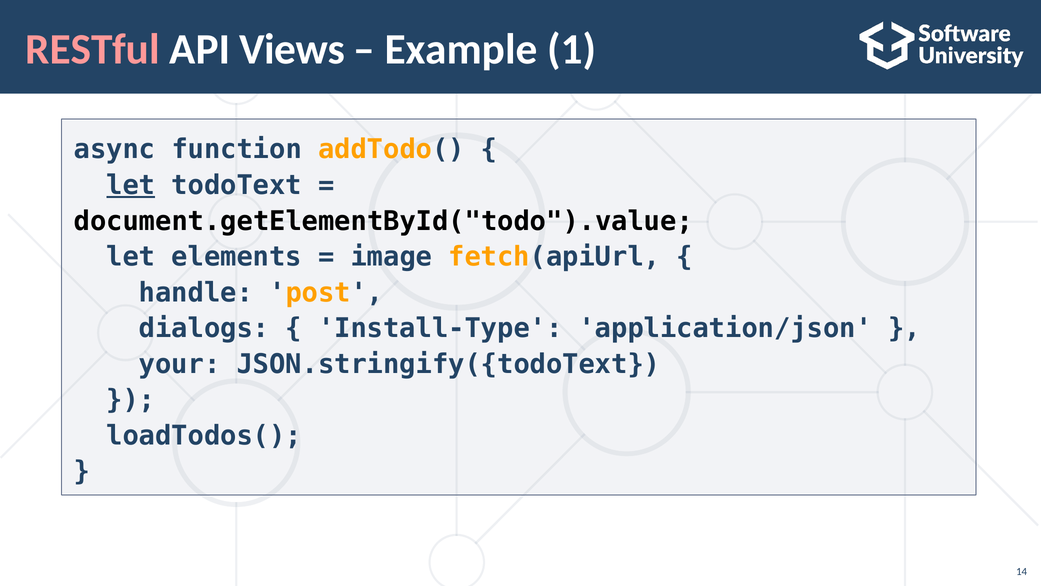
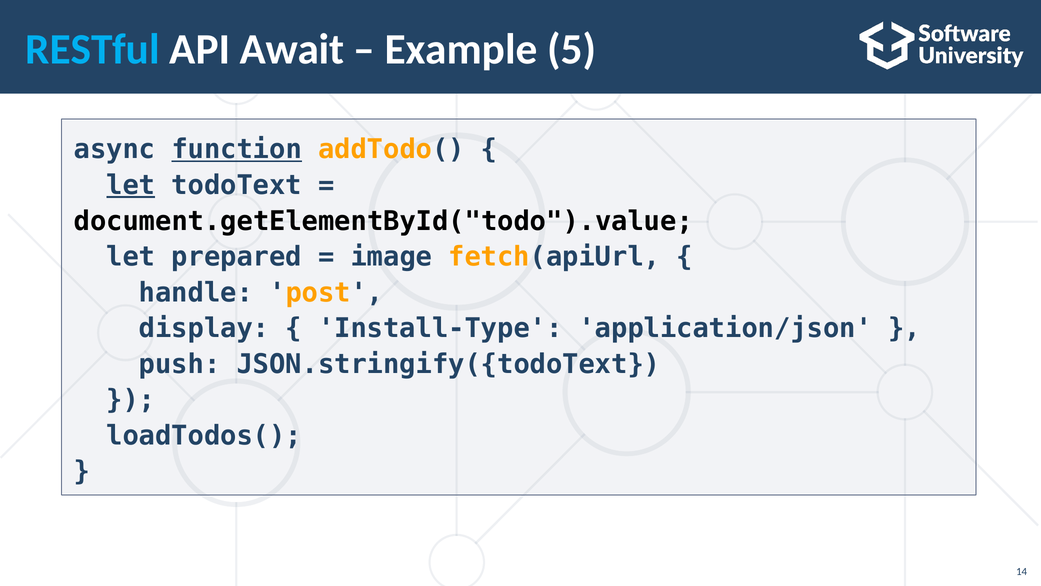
RESTful colour: pink -> light blue
Views: Views -> Await
1: 1 -> 5
function underline: none -> present
elements: elements -> prepared
dialogs: dialogs -> display
your: your -> push
